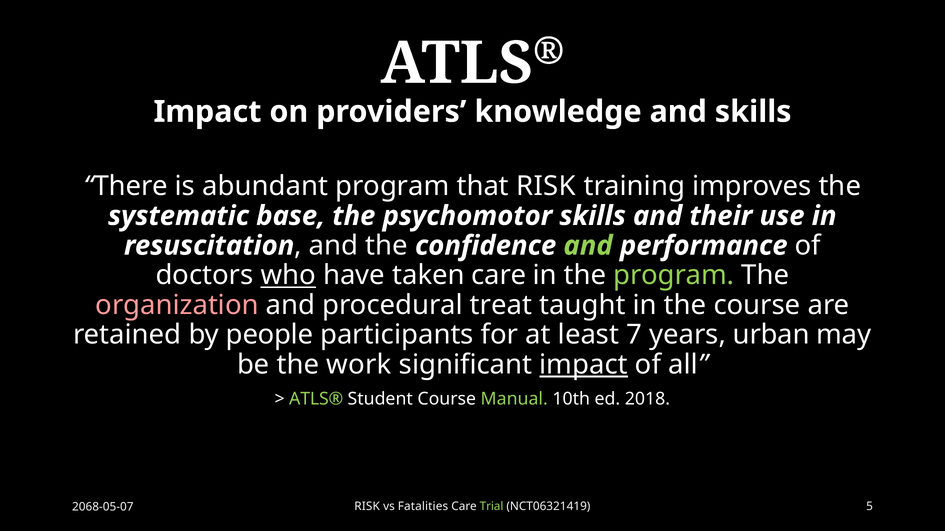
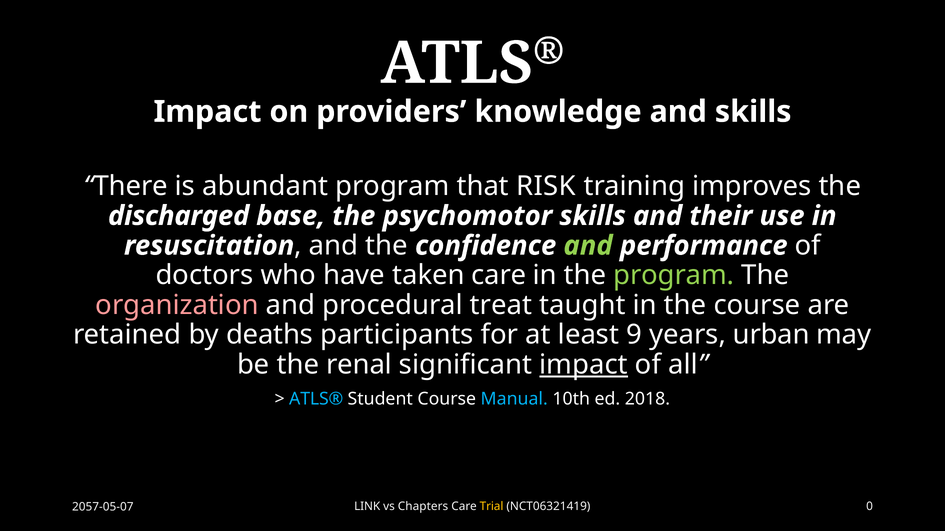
systematic: systematic -> discharged
who underline: present -> none
people: people -> deaths
7: 7 -> 9
work: work -> renal
ATLS® colour: light green -> light blue
Manual colour: light green -> light blue
RISK at (367, 507): RISK -> LINK
Fatalities: Fatalities -> Chapters
Trial colour: light green -> yellow
5: 5 -> 0
2068-05-07: 2068-05-07 -> 2057-05-07
